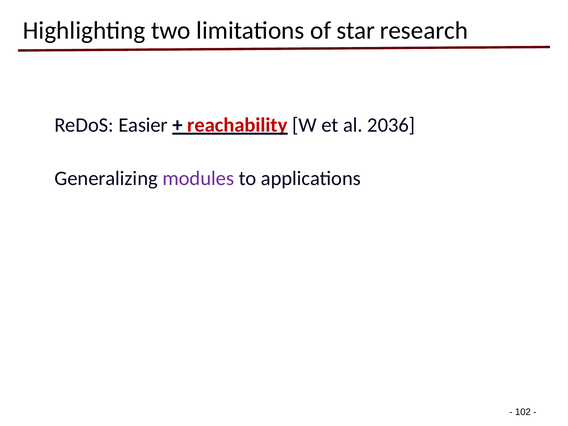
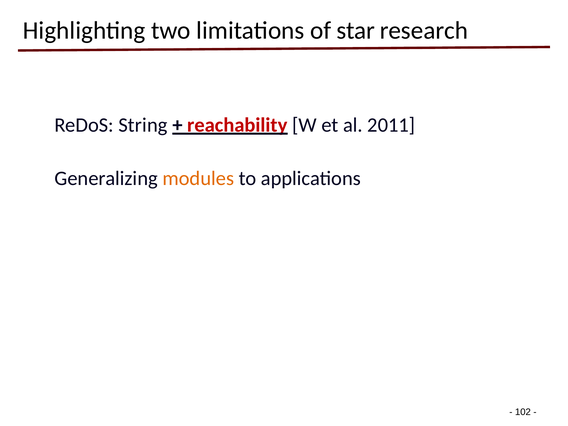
Easier: Easier -> String
2036: 2036 -> 2011
modules colour: purple -> orange
